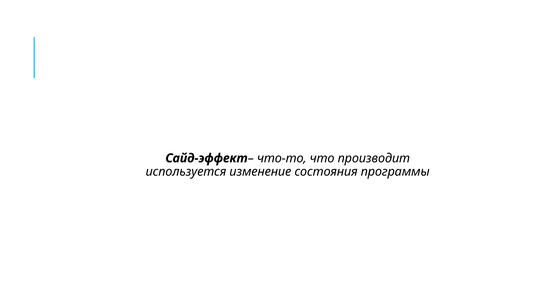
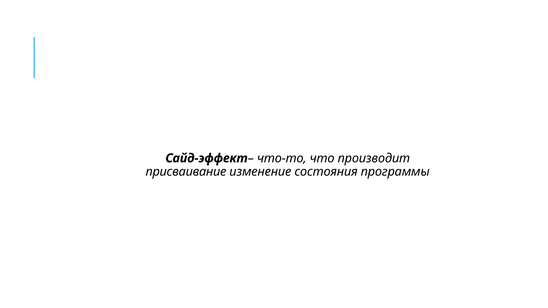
используется: используется -> присваивание
